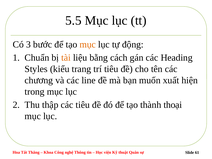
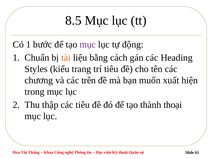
5.5: 5.5 -> 8.5
Có 3: 3 -> 1
mục at (88, 44) colour: orange -> purple
line: line -> trên
